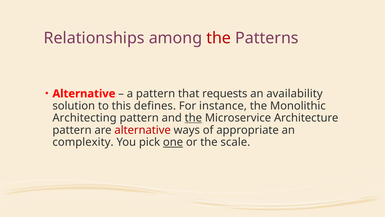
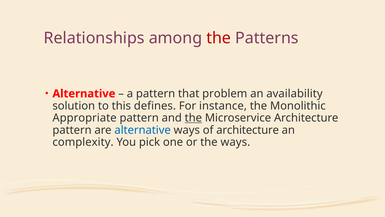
requests: requests -> problem
Architecting: Architecting -> Appropriate
alternative at (143, 130) colour: red -> blue
of appropriate: appropriate -> architecture
one underline: present -> none
the scale: scale -> ways
